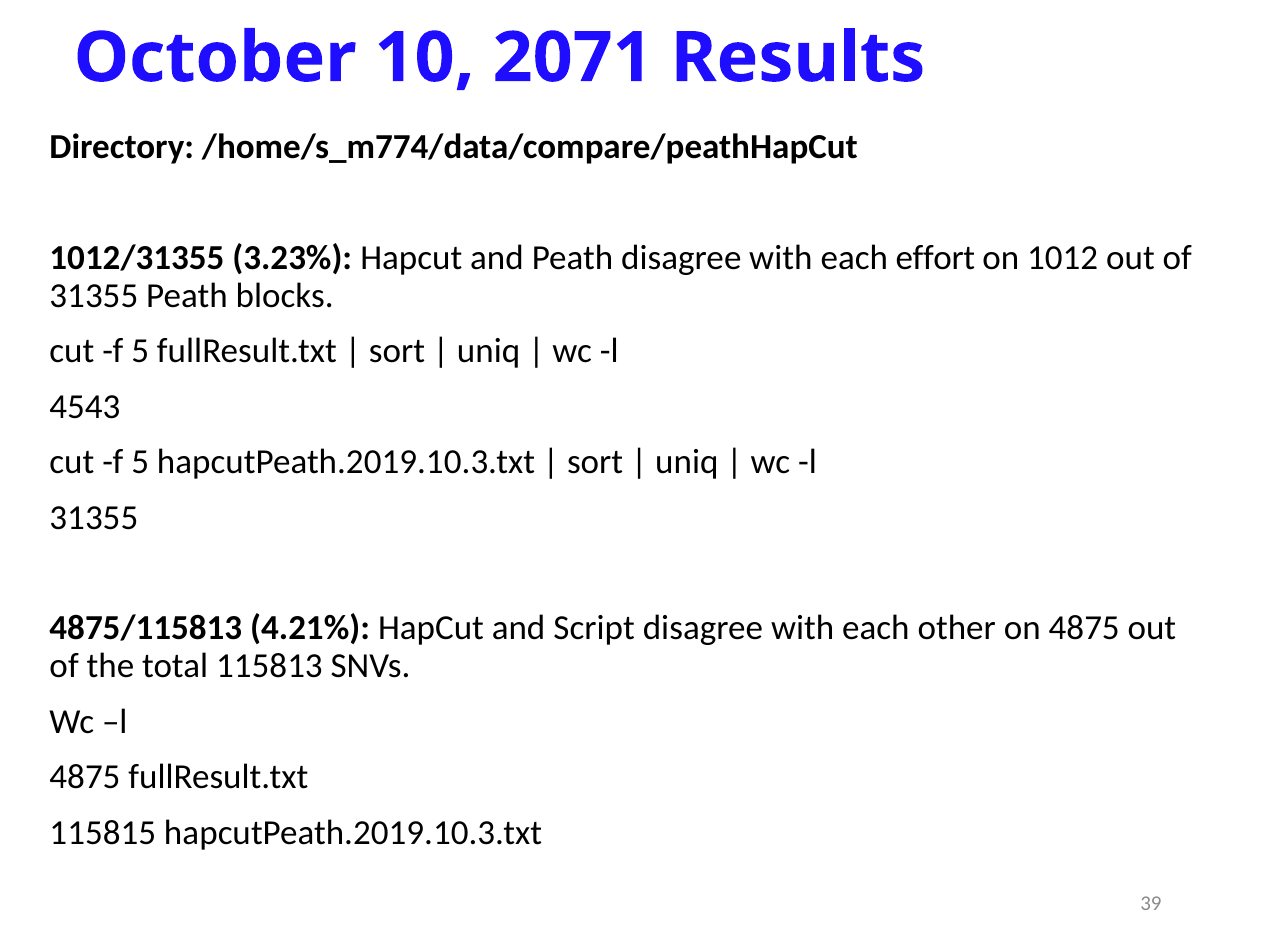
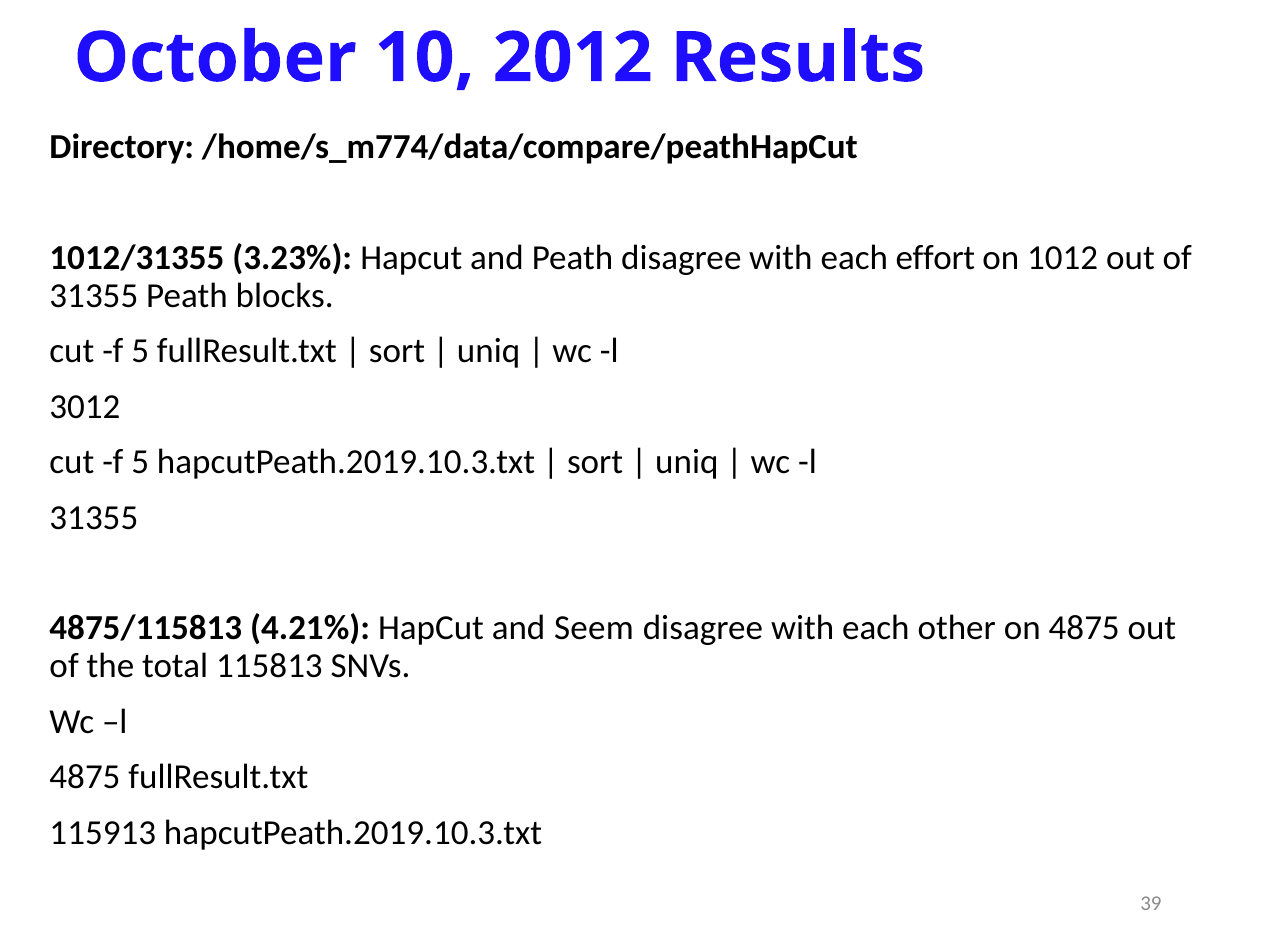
2071: 2071 -> 2012
4543: 4543 -> 3012
Script: Script -> Seem
115815: 115815 -> 115913
